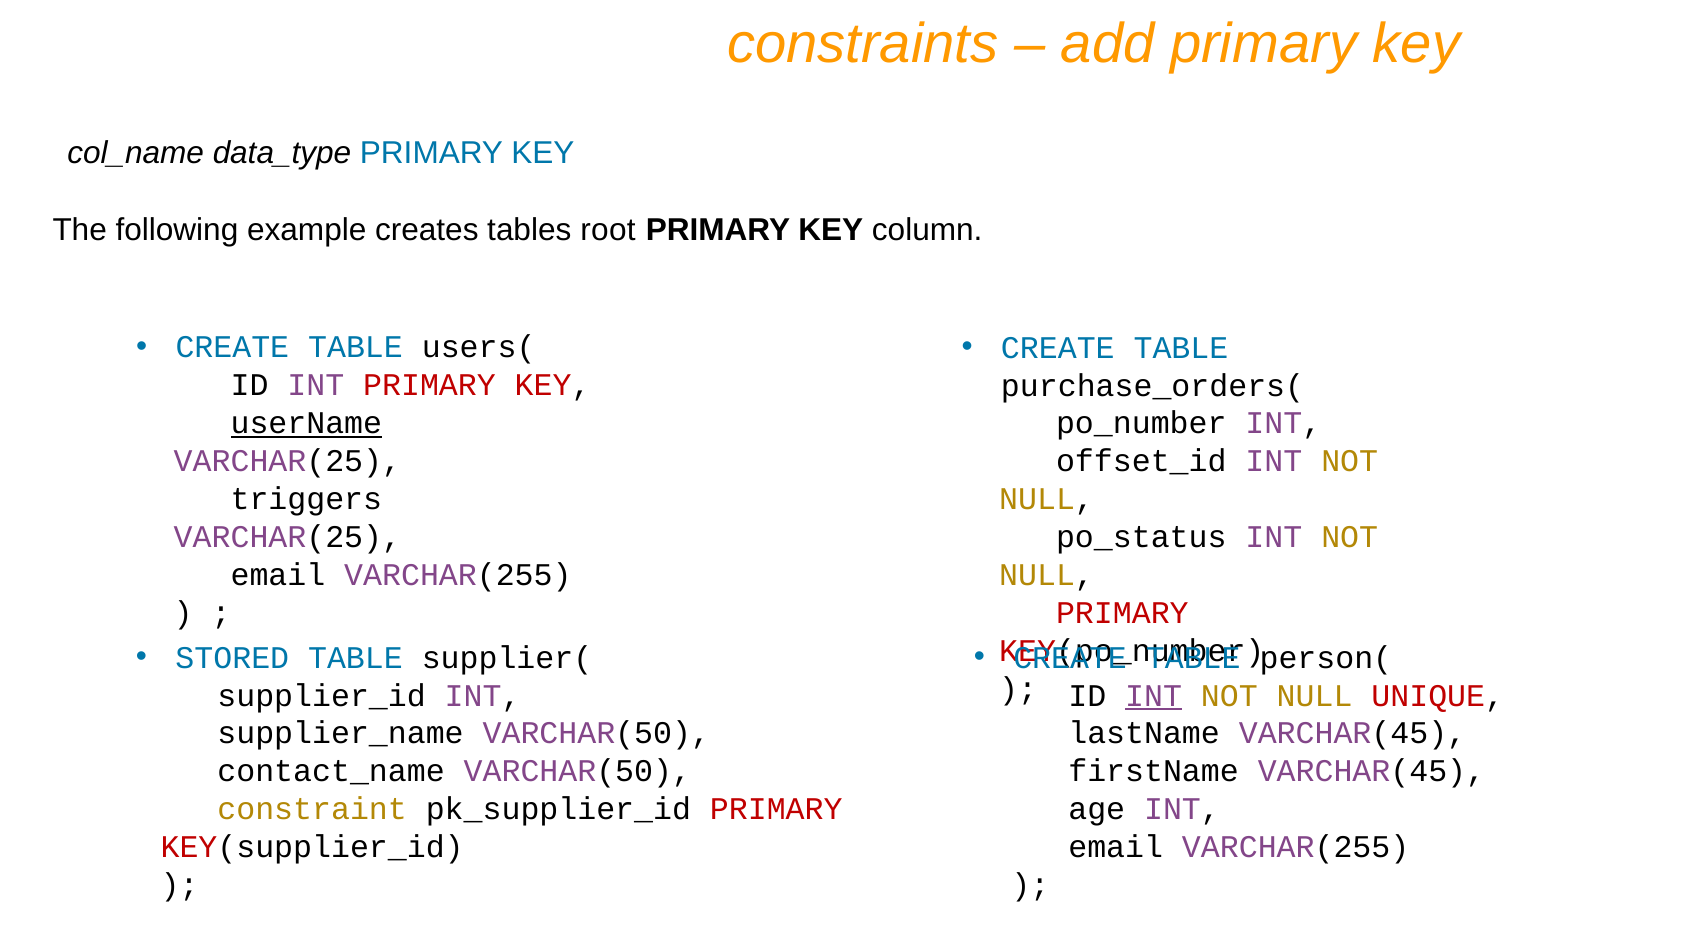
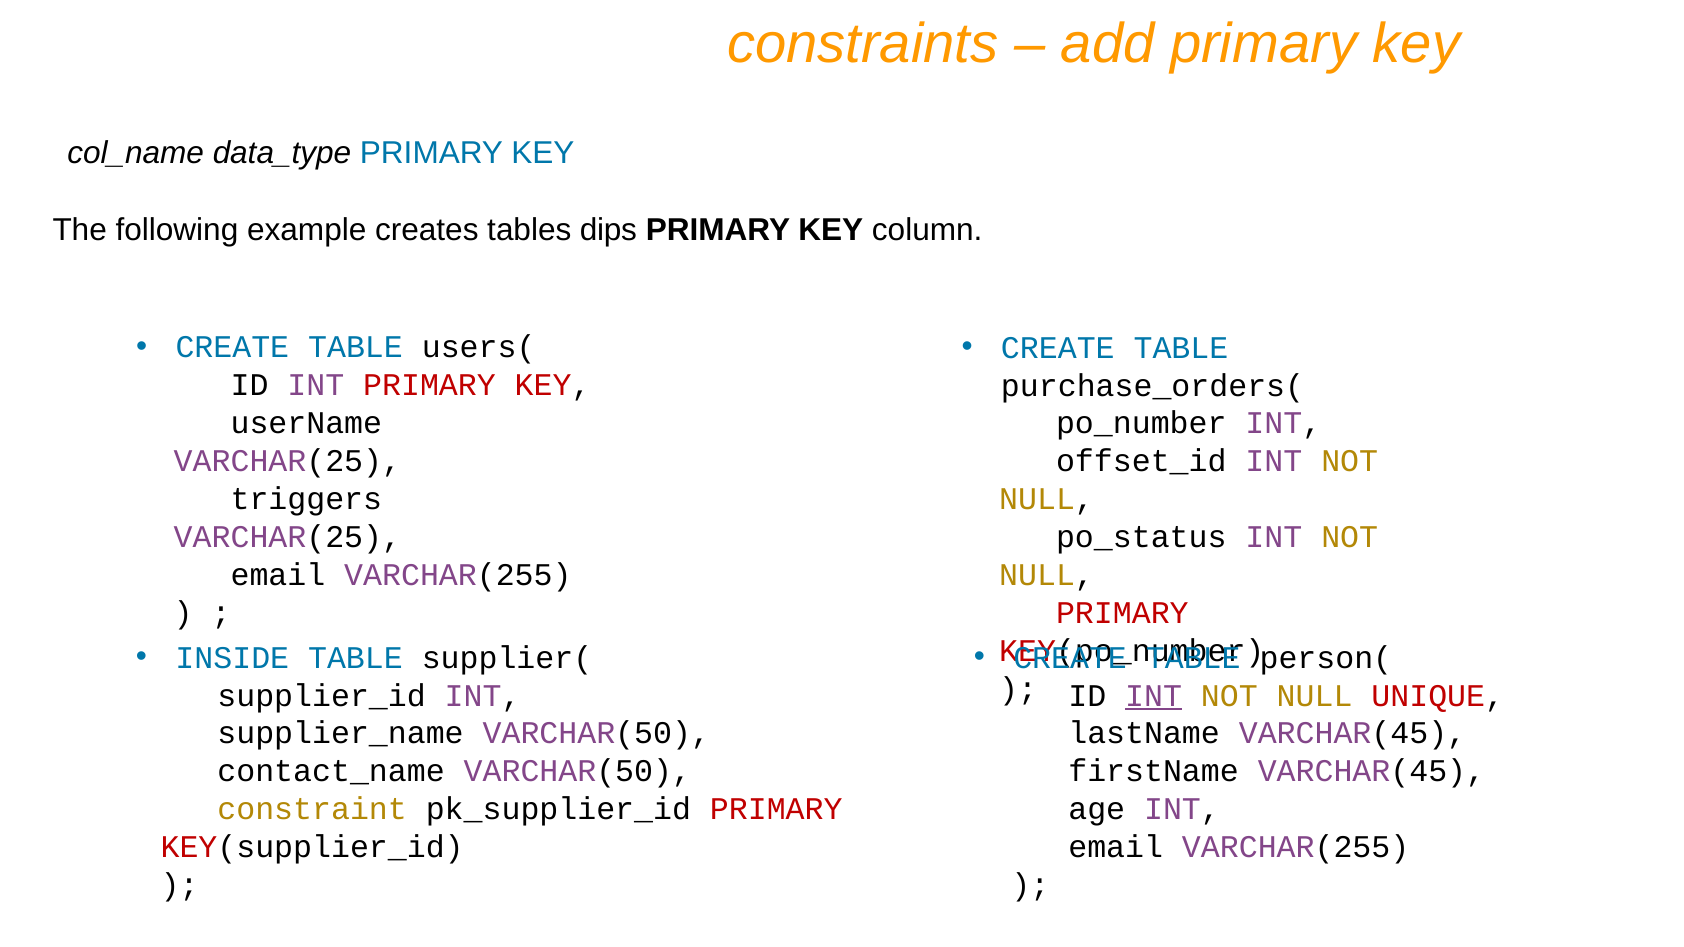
root: root -> dips
userName underline: present -> none
STORED: STORED -> INSIDE
